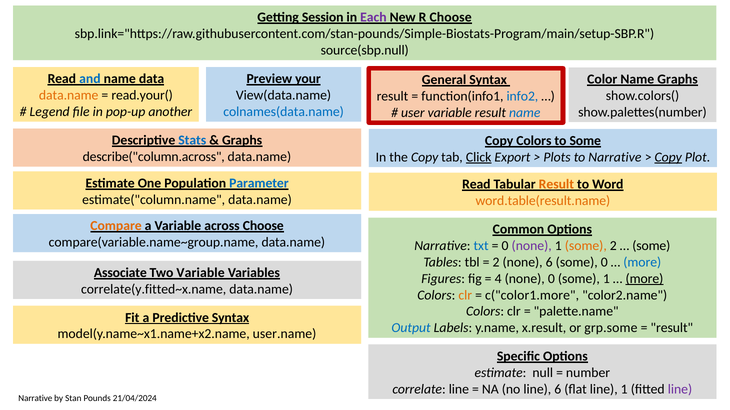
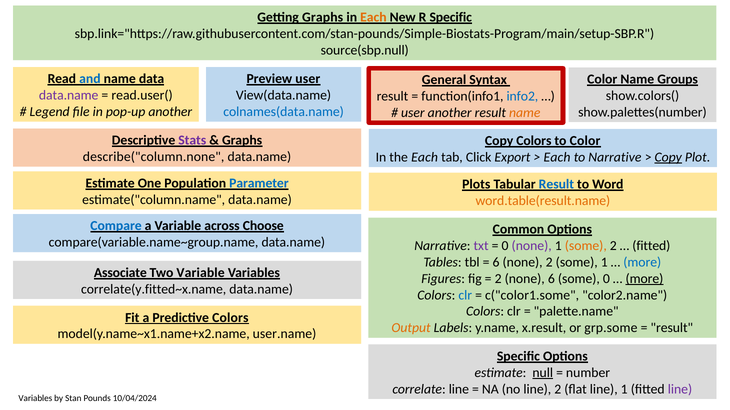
Getting Session: Session -> Graphs
Each at (373, 17) colour: purple -> orange
R Choose: Choose -> Specific
Preview your: your -> user
Name Graphs: Graphs -> Groups
data.name at (69, 95) colour: orange -> purple
read.your(: read.your( -> read.user(
user variable: variable -> another
name at (525, 113) colour: blue -> orange
Stats colour: blue -> purple
to Some: Some -> Color
describe("column.across: describe("column.across -> describe("column.none
the Copy: Copy -> Each
Click underline: present -> none
Plots at (557, 157): Plots -> Each
Read at (476, 185): Read -> Plots
Result at (556, 185) colour: orange -> blue
Compare colour: orange -> blue
txt colour: blue -> purple
some at (651, 246): some -> fitted
2 at (496, 263): 2 -> 6
none 6: 6 -> 2
some 0: 0 -> 1
4 at (498, 279): 4 -> 2
none 0: 0 -> 6
some 1: 1 -> 0
clr at (465, 296) colour: orange -> blue
c("color1.more: c("color1.more -> c("color1.some
Predictive Syntax: Syntax -> Colors
Output colour: blue -> orange
null underline: none -> present
line 6: 6 -> 2
Narrative at (35, 399): Narrative -> Variables
21/04/2024: 21/04/2024 -> 10/04/2024
